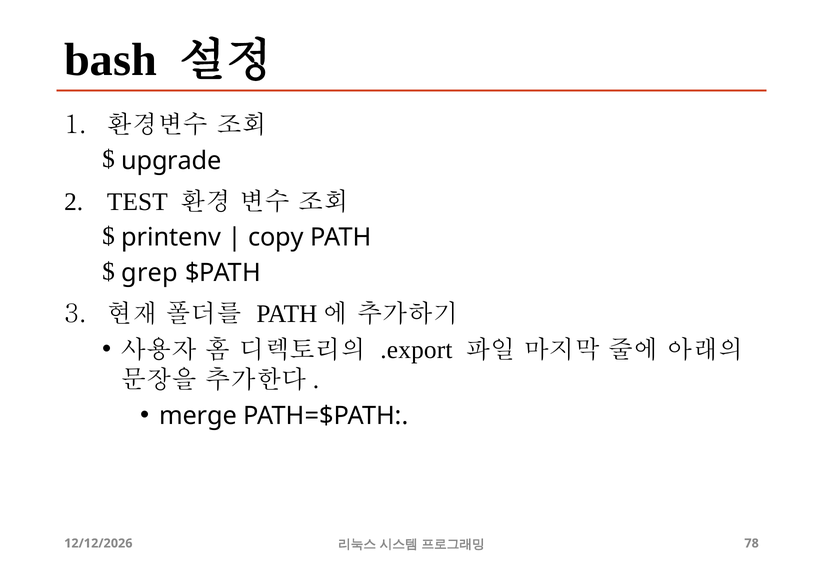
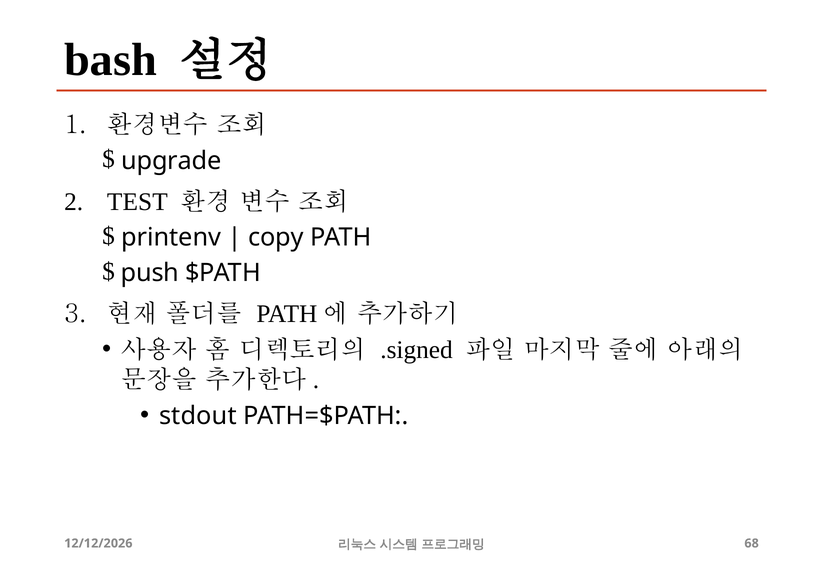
grep: grep -> push
.export: .export -> .signed
merge: merge -> stdout
78: 78 -> 68
